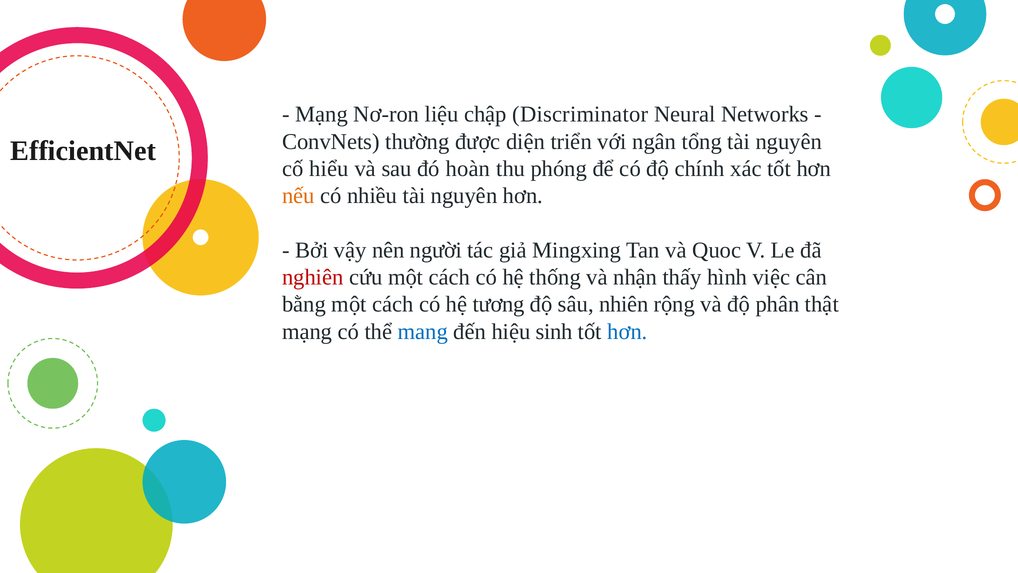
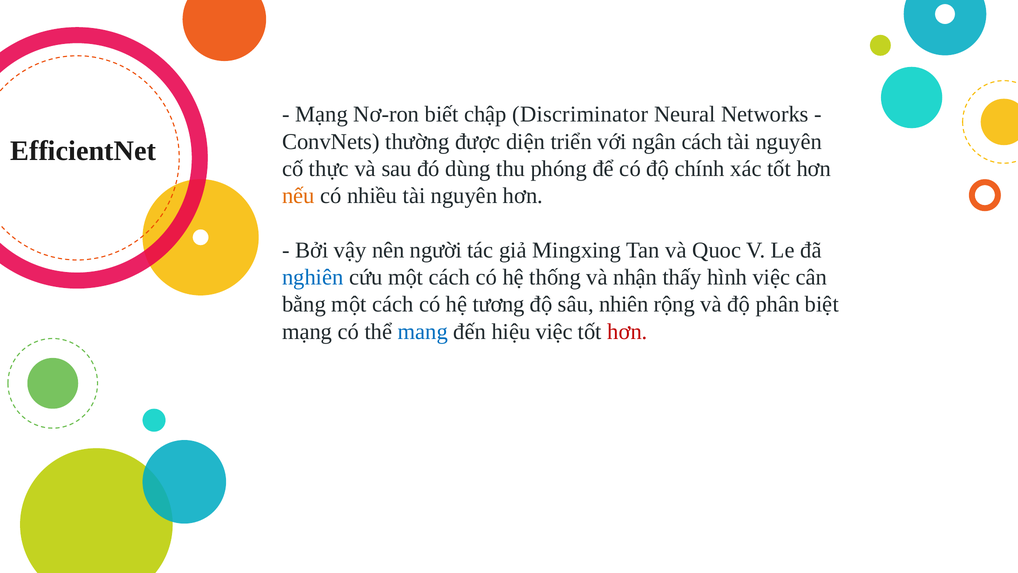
liệu: liệu -> biết
ngân tổng: tổng -> cách
hiểu: hiểu -> thực
hoàn: hoàn -> dùng
nghiên colour: red -> blue
thật: thật -> biệt
hiệu sinh: sinh -> việc
hơn at (627, 331) colour: blue -> red
